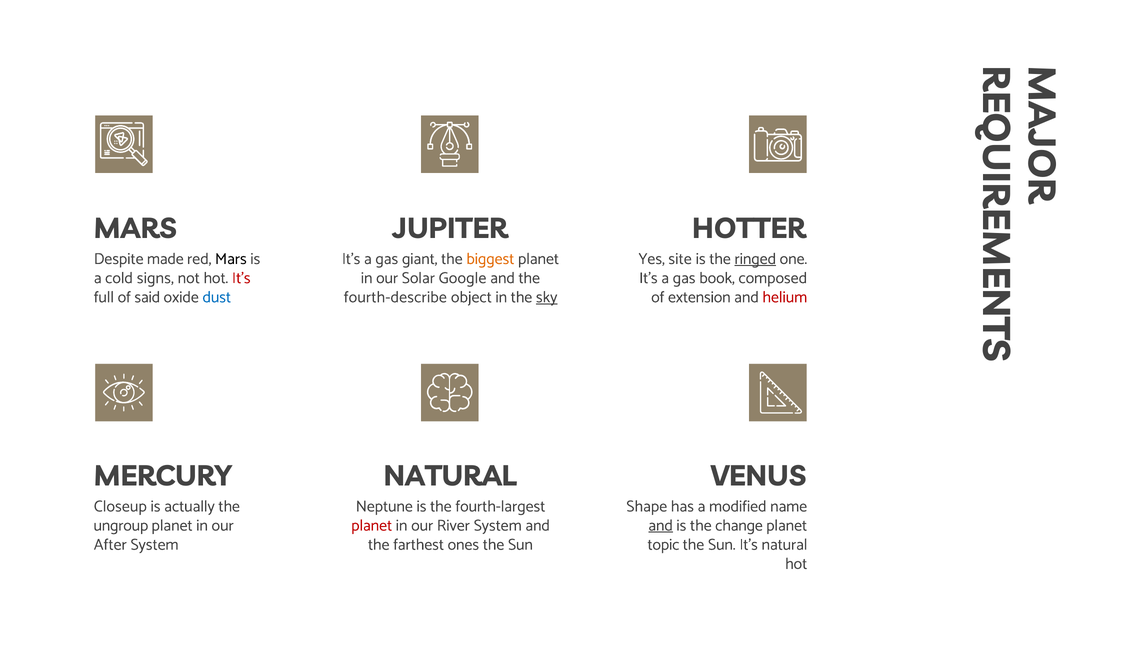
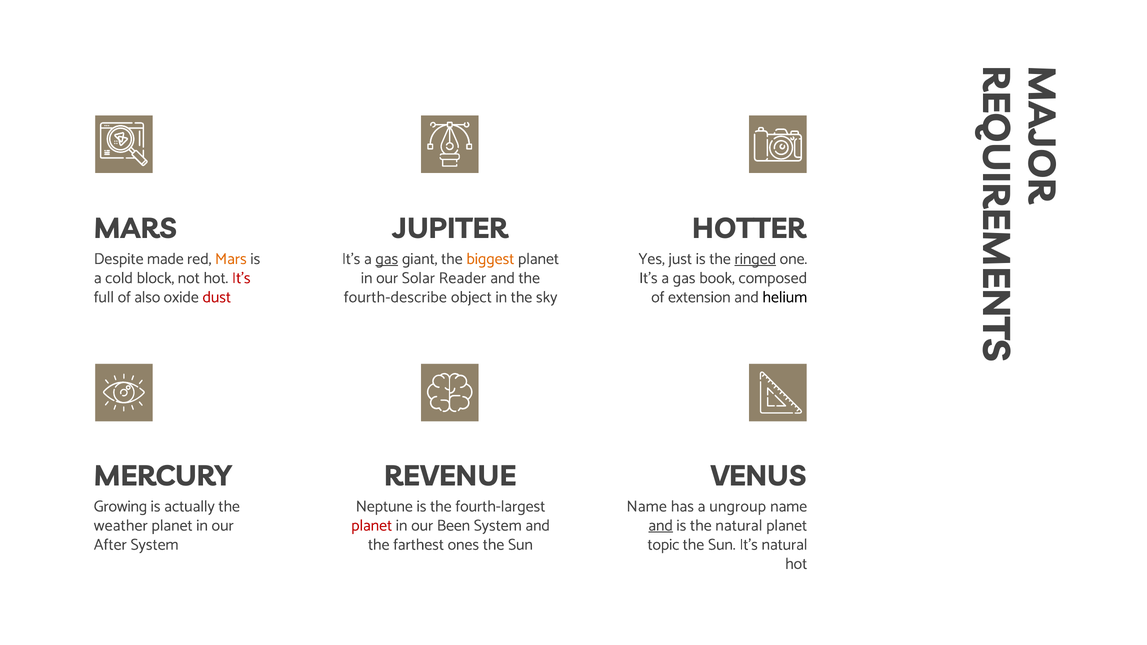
Mars at (231, 259) colour: black -> orange
gas at (387, 259) underline: none -> present
site: site -> just
signs: signs -> block
Google: Google -> Reader
said: said -> also
dust colour: blue -> red
sky underline: present -> none
helium colour: red -> black
NATURAL at (450, 477): NATURAL -> REVENUE
Closeup: Closeup -> Growing
Shape at (647, 506): Shape -> Name
modified: modified -> ungroup
ungroup: ungroup -> weather
River: River -> Been
the change: change -> natural
